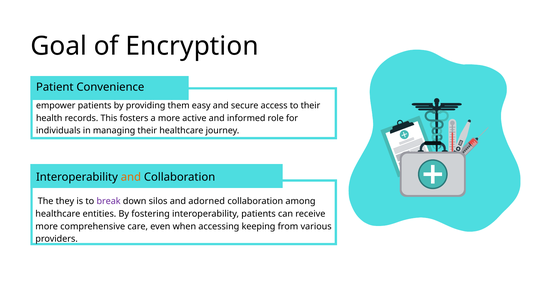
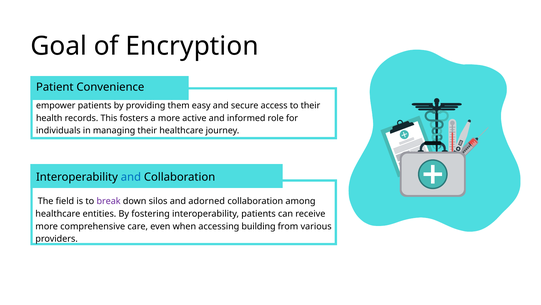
and at (131, 177) colour: orange -> blue
they: they -> field
keeping: keeping -> building
